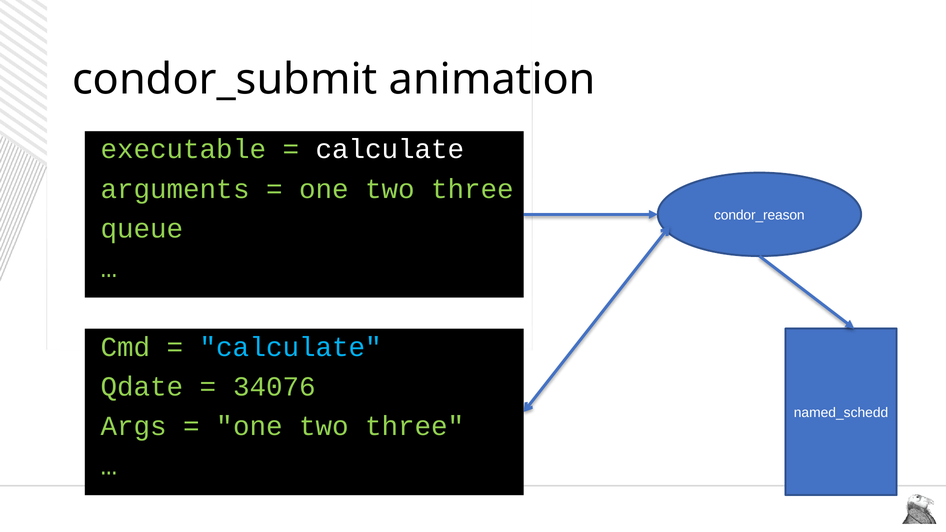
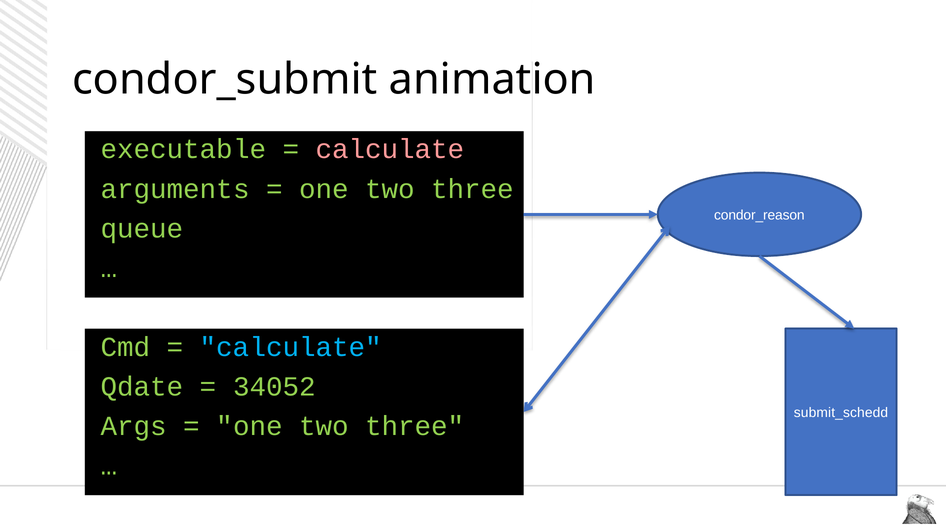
calculate at (390, 149) colour: white -> pink
34076: 34076 -> 34052
named_schedd: named_schedd -> submit_schedd
